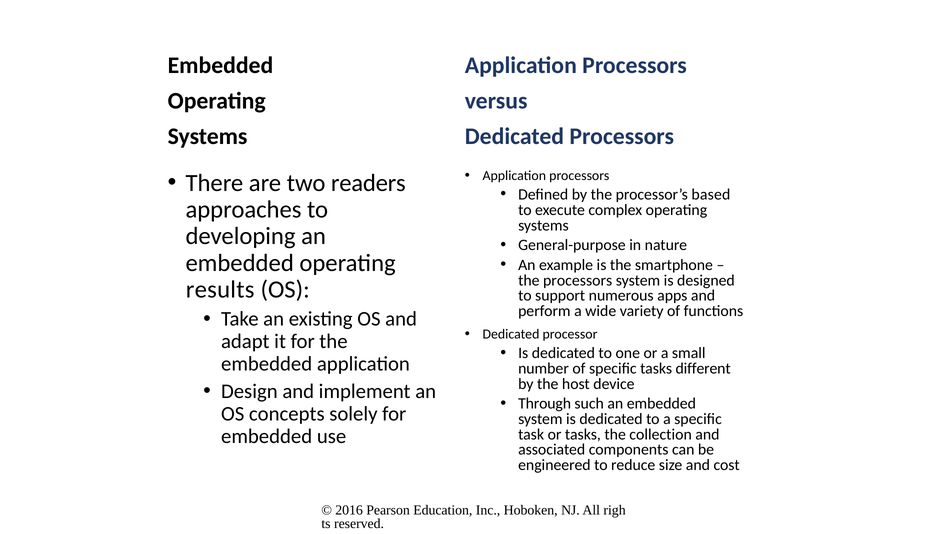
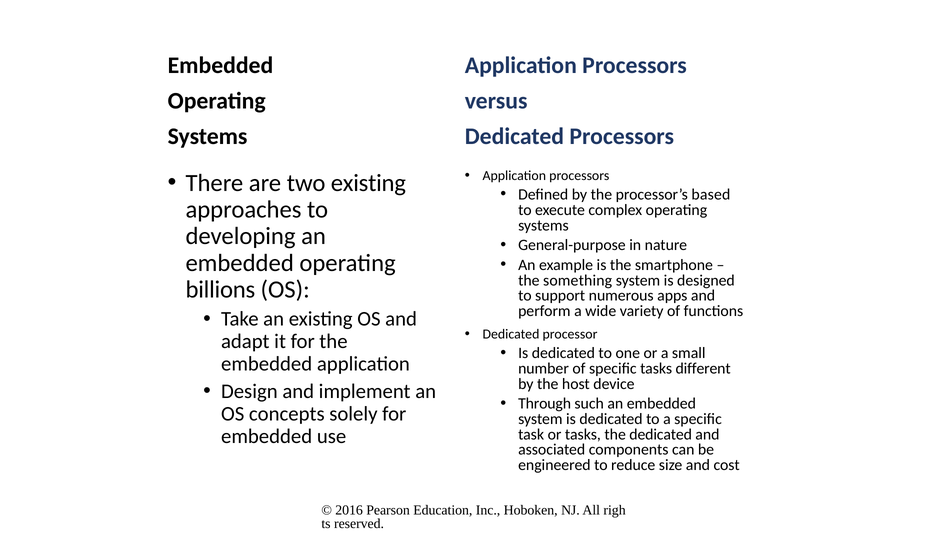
two readers: readers -> existing
the processors: processors -> something
results: results -> billions
the collection: collection -> dedicated
